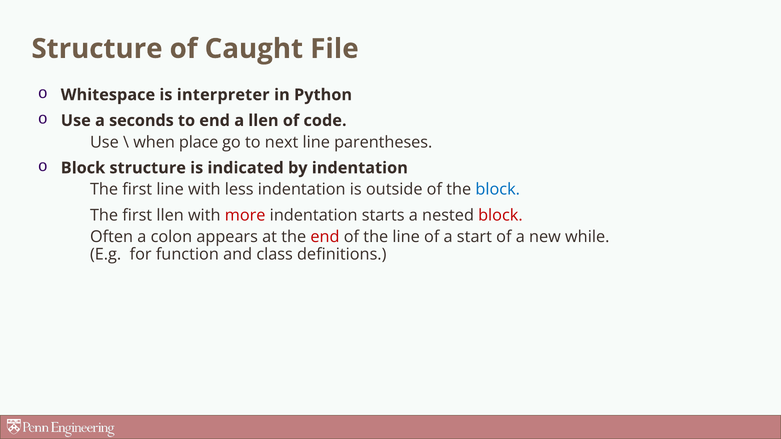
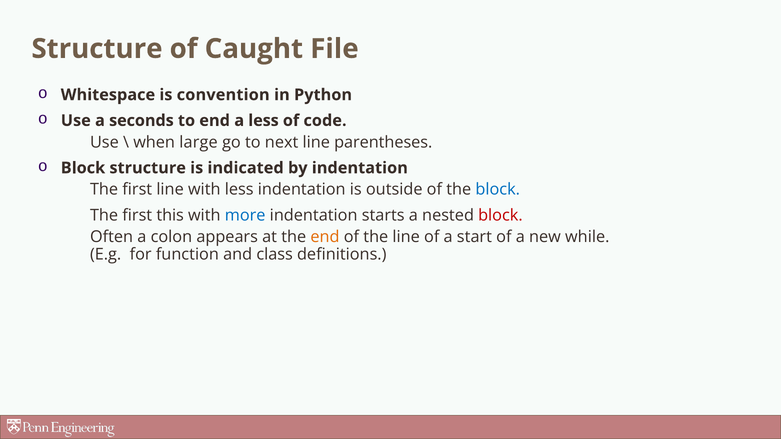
interpreter: interpreter -> convention
a llen: llen -> less
place: place -> large
first llen: llen -> this
more colour: red -> blue
end at (325, 237) colour: red -> orange
